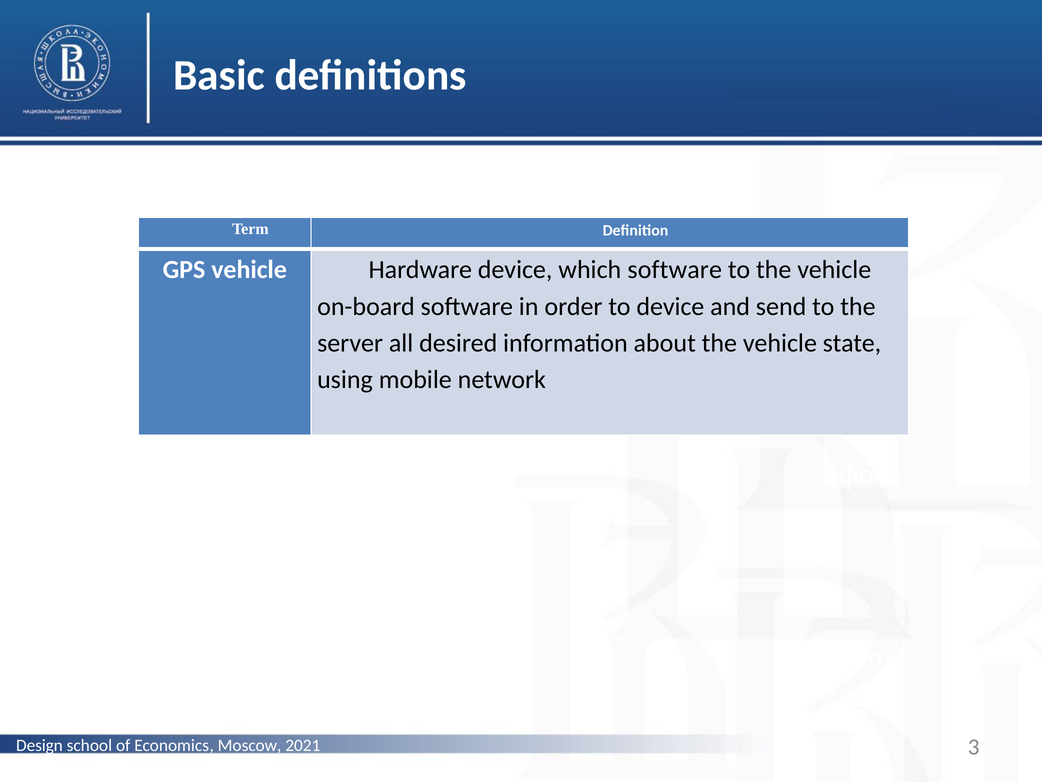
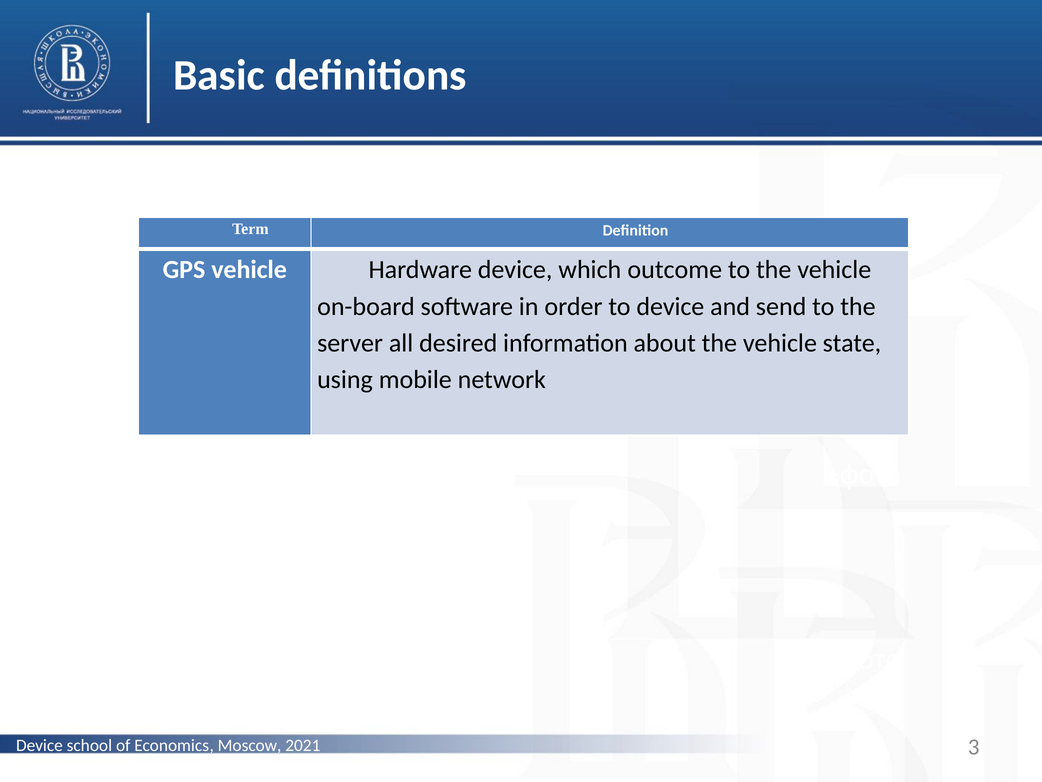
which software: software -> outcome
Design at (39, 745): Design -> Device
